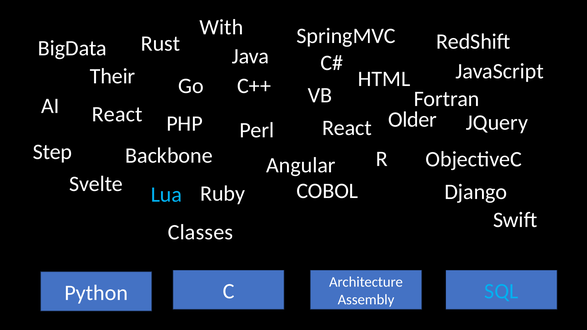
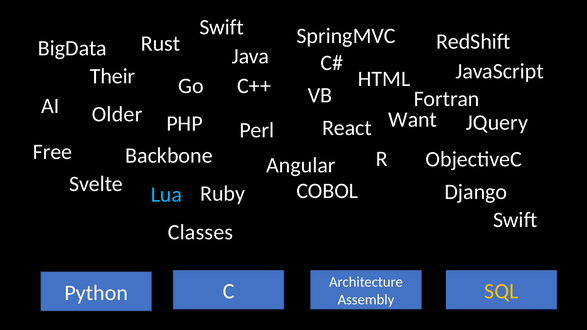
With at (221, 27): With -> Swift
React at (117, 114): React -> Older
Older: Older -> Want
Step: Step -> Free
SQL colour: light blue -> yellow
